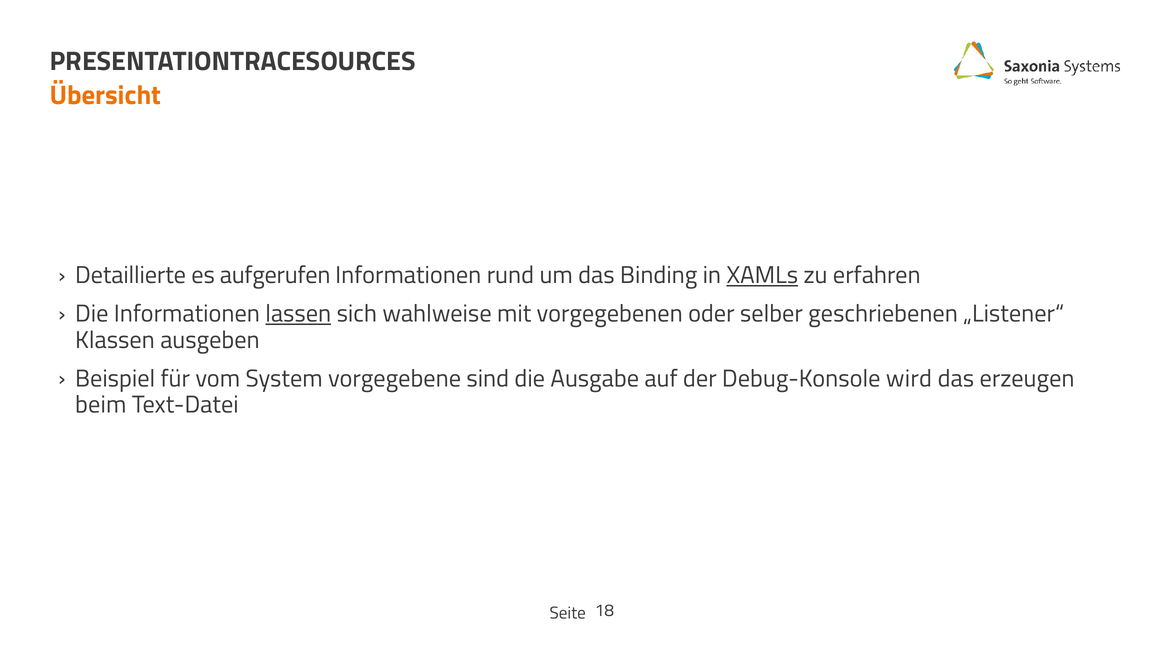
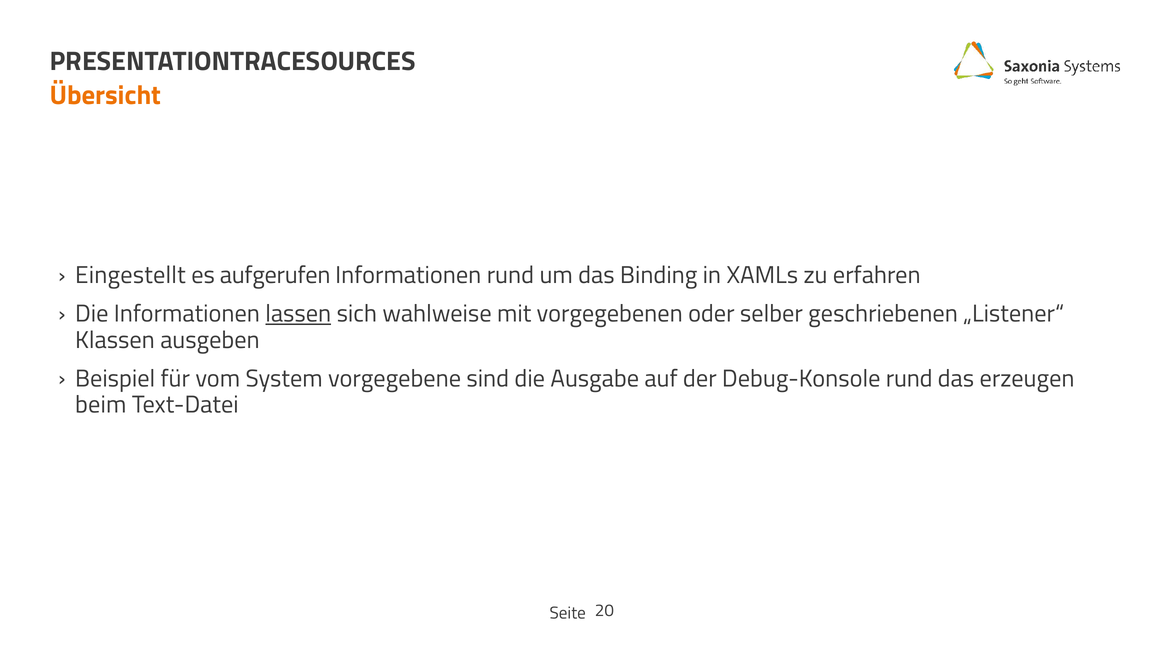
Detaillierte: Detaillierte -> Eingestellt
XAMLs underline: present -> none
Debug-Konsole wird: wird -> rund
18: 18 -> 20
